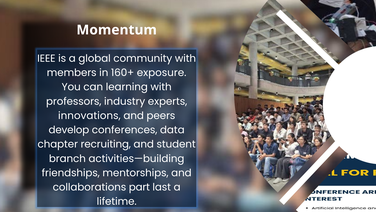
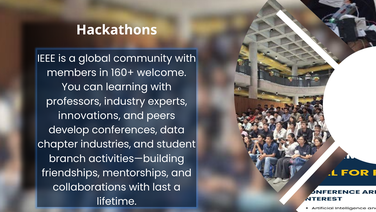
Momentum: Momentum -> Hackathons
exposure: exposure -> welcome
recruiting: recruiting -> industries
collaborations part: part -> with
